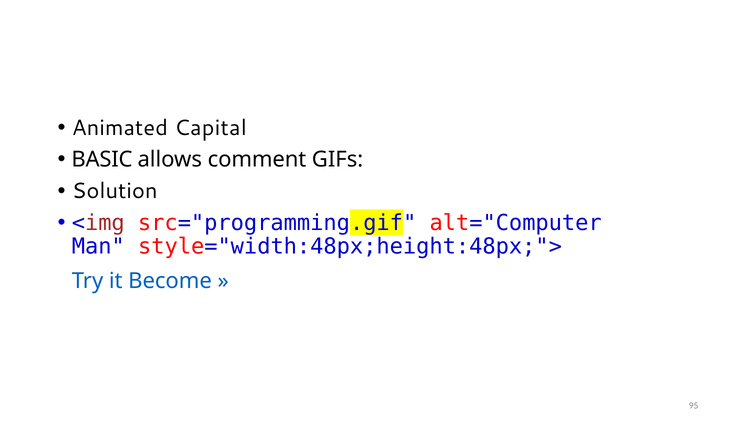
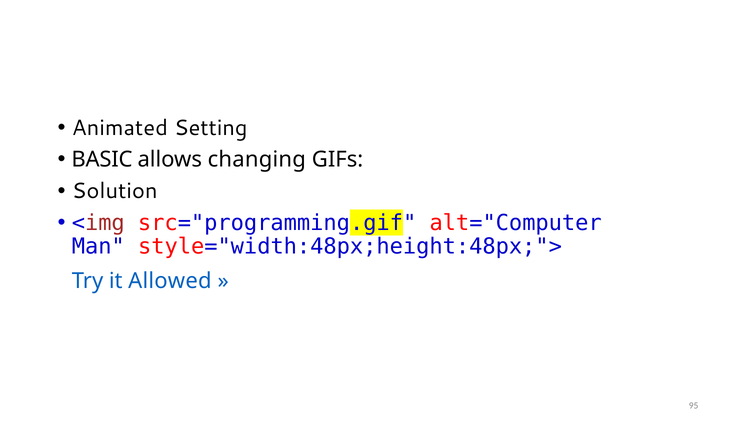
Capital: Capital -> Setting
comment: comment -> changing
Become: Become -> Allowed
